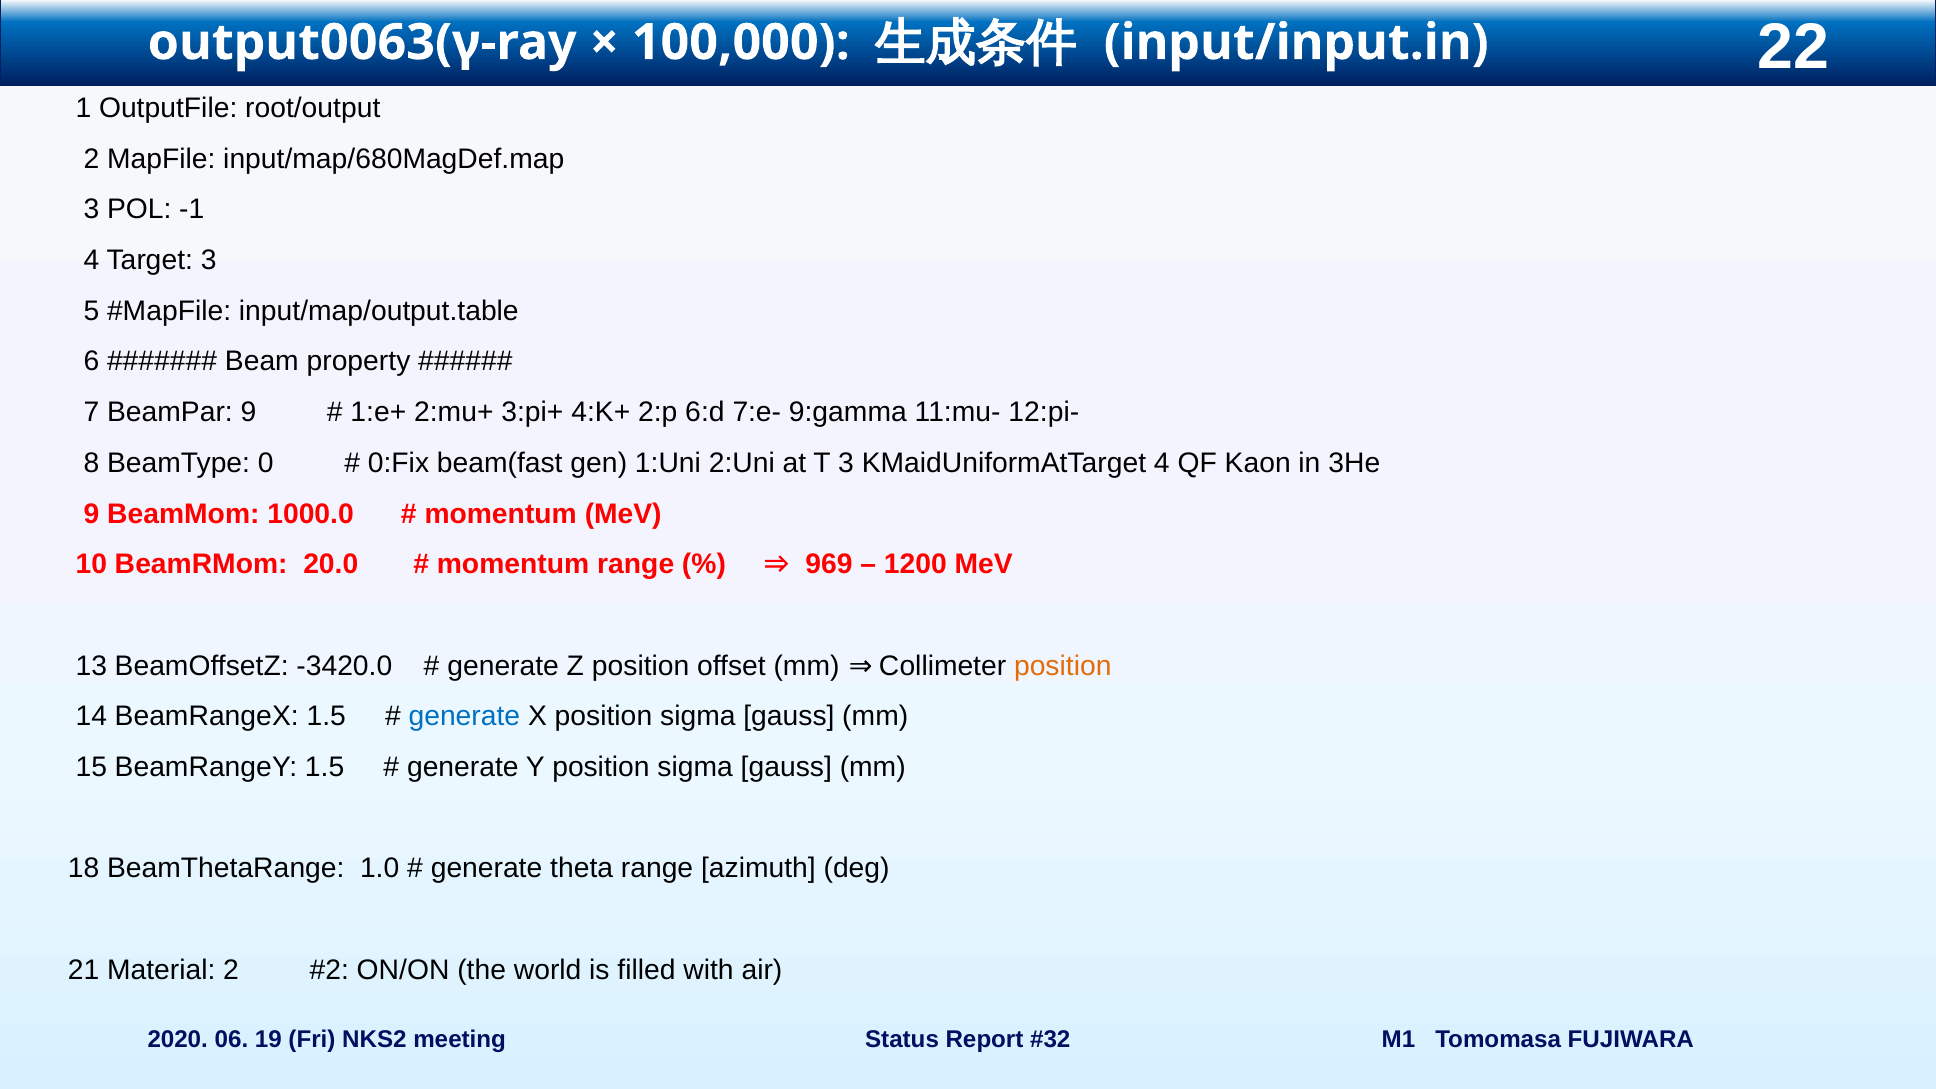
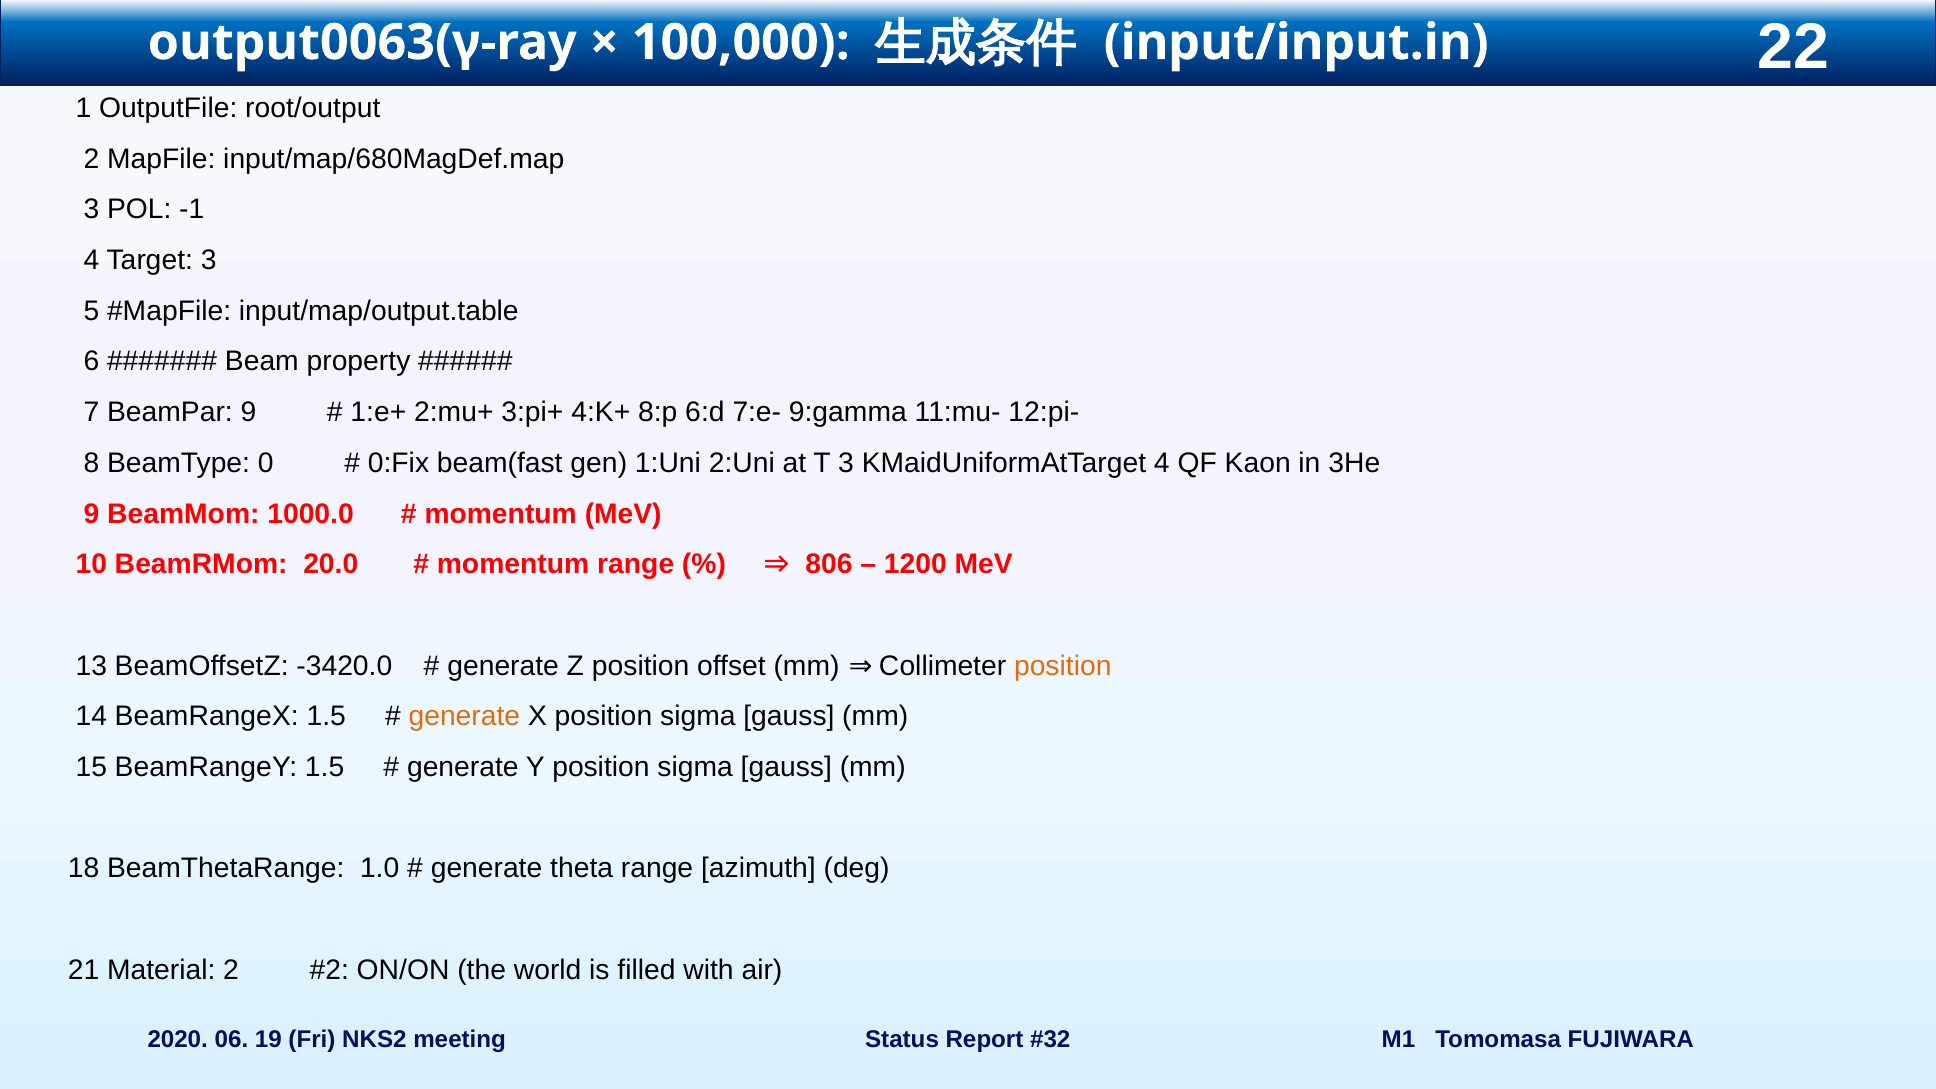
2:p: 2:p -> 8:p
969: 969 -> 806
generate at (464, 717) colour: blue -> orange
